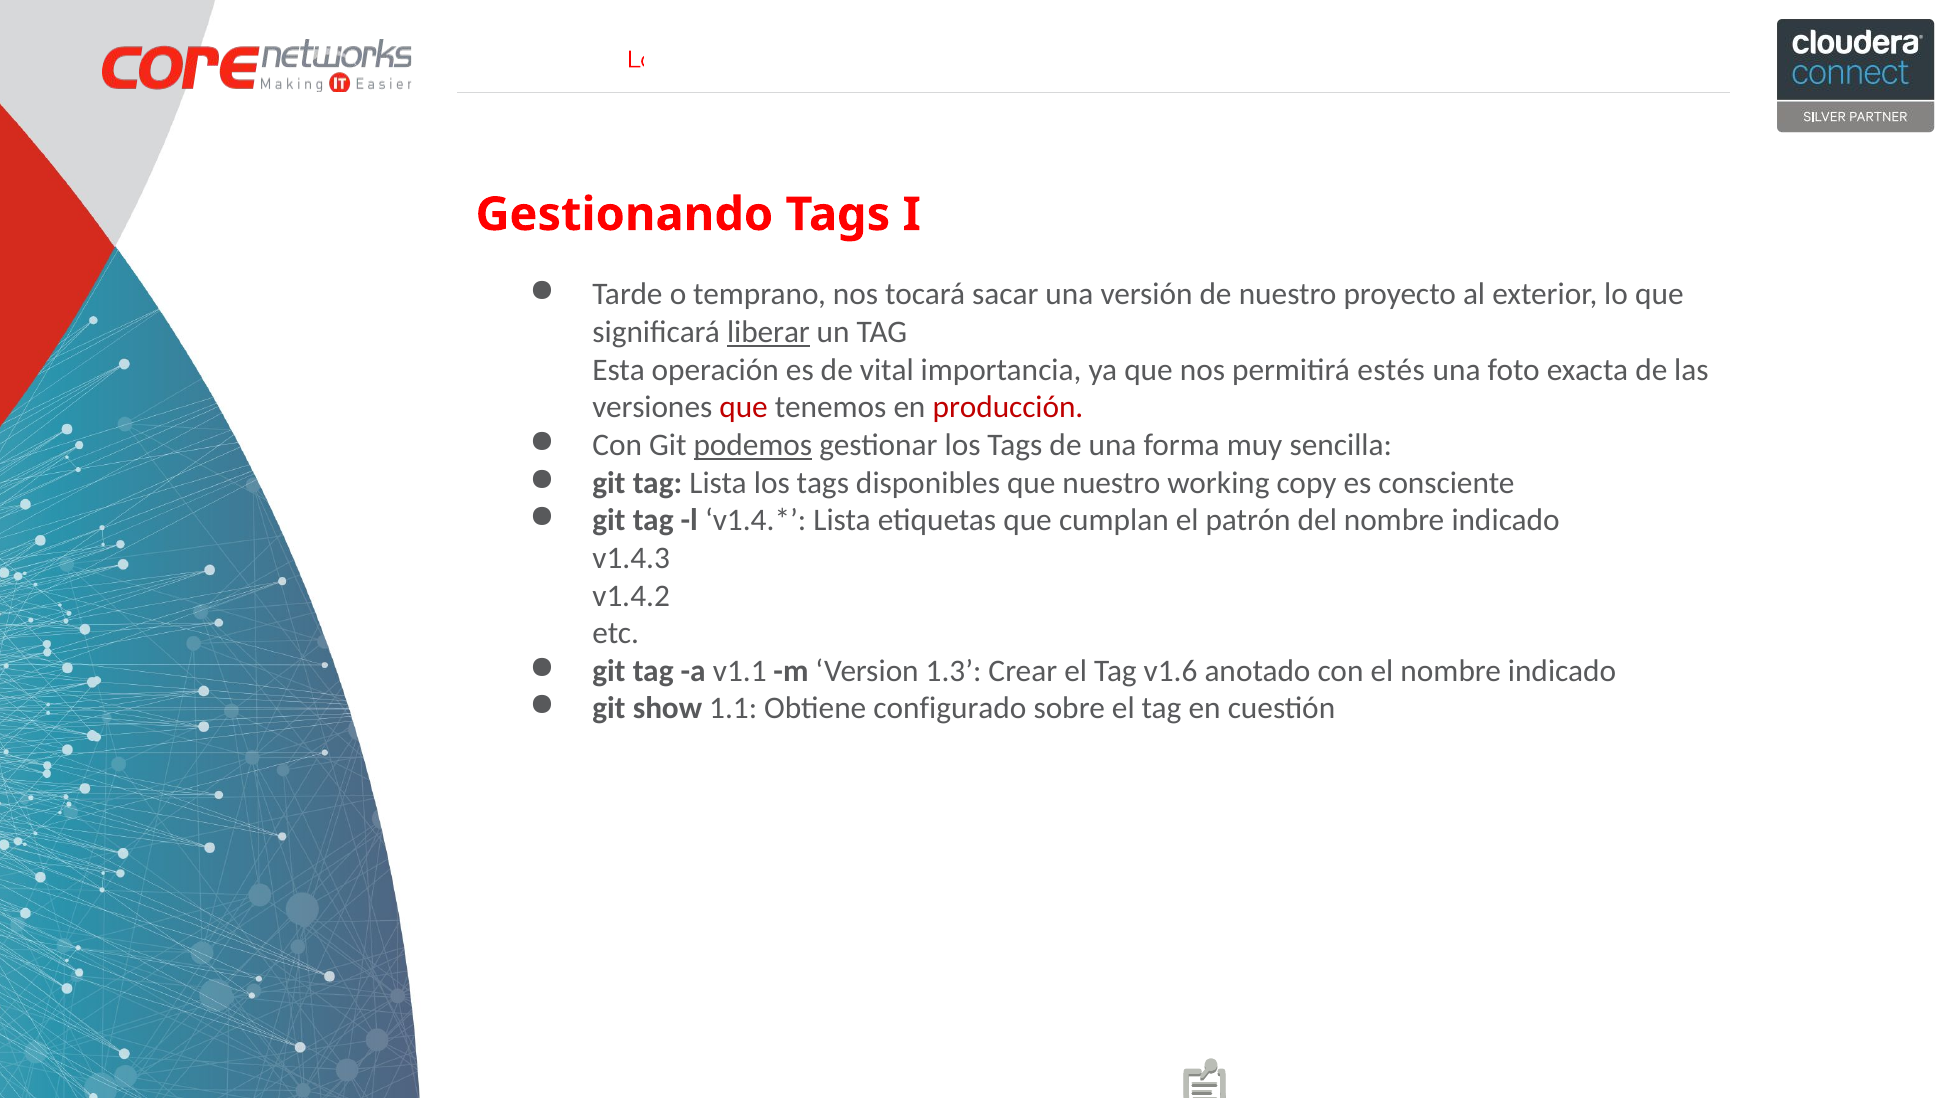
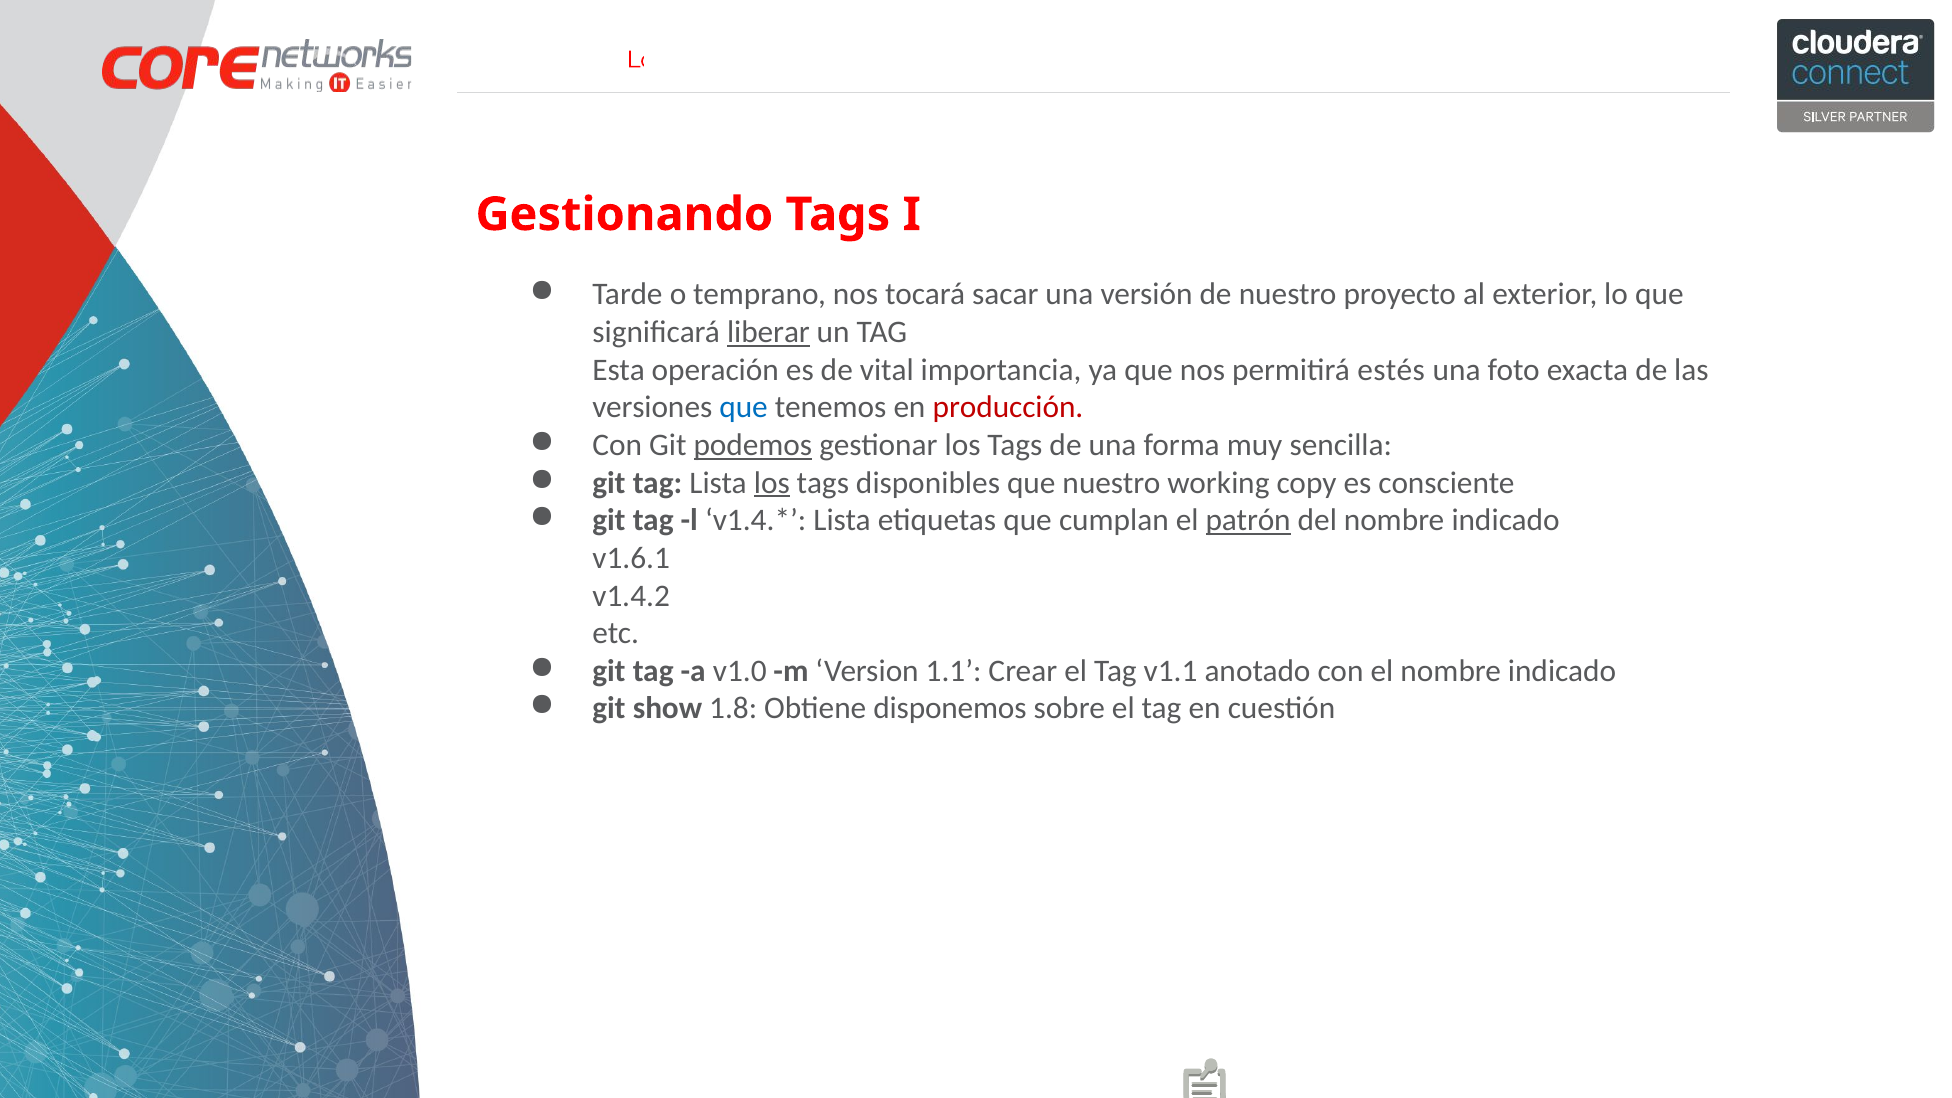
que at (744, 408) colour: red -> blue
los at (772, 483) underline: none -> present
patrón underline: none -> present
v1.4.3: v1.4.3 -> v1.6.1
v1.1: v1.1 -> v1.0
1.3: 1.3 -> 1.1
v1.6: v1.6 -> v1.1
1.1: 1.1 -> 1.8
configurado: configurado -> disponemos
